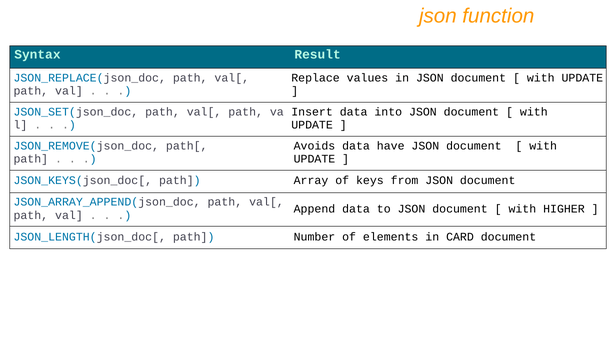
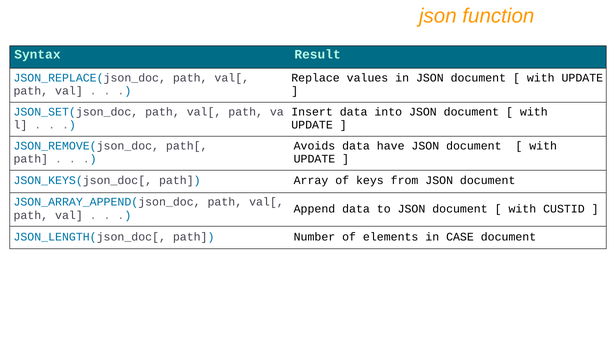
HIGHER: HIGHER -> CUSTID
CARD: CARD -> CASE
